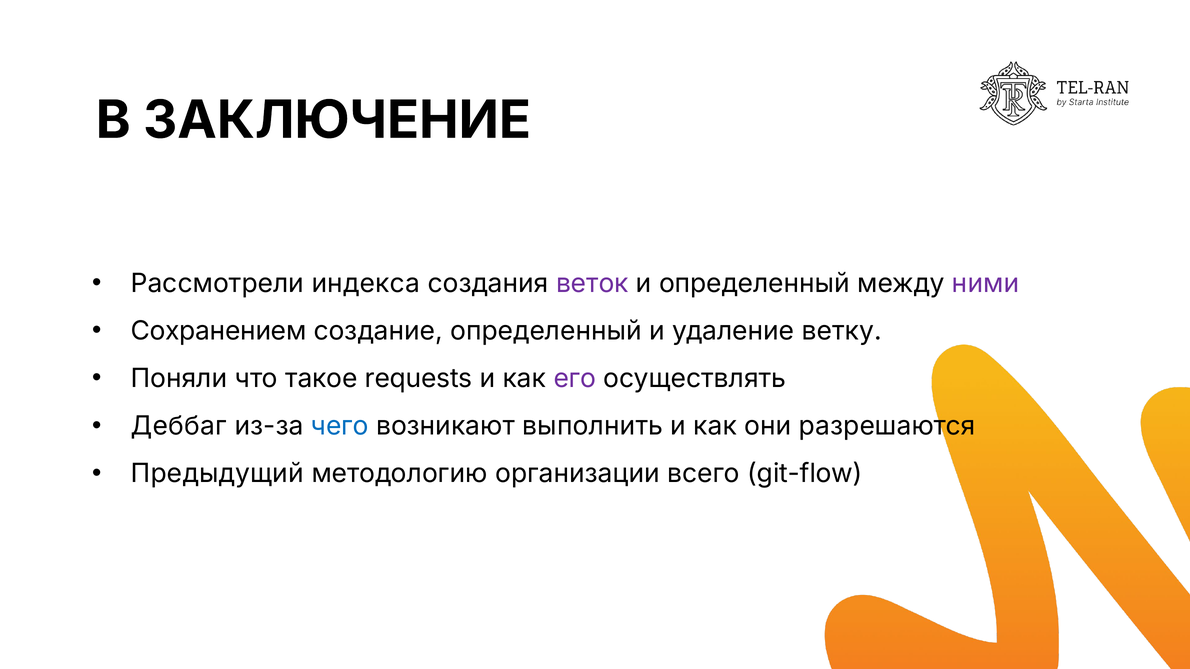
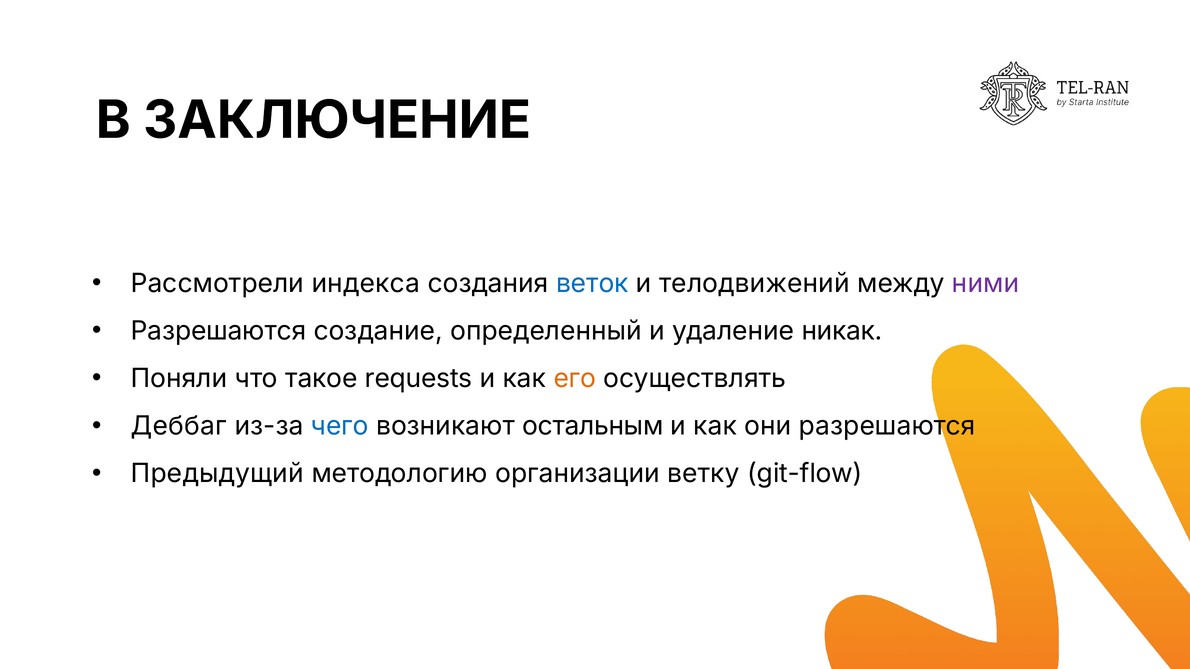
веток colour: purple -> blue
и определенный: определенный -> телодвижений
Сохранением at (219, 331): Сохранением -> Разрешаются
ветку: ветку -> никак
его colour: purple -> orange
выполнить: выполнить -> остальным
всего: всего -> ветку
